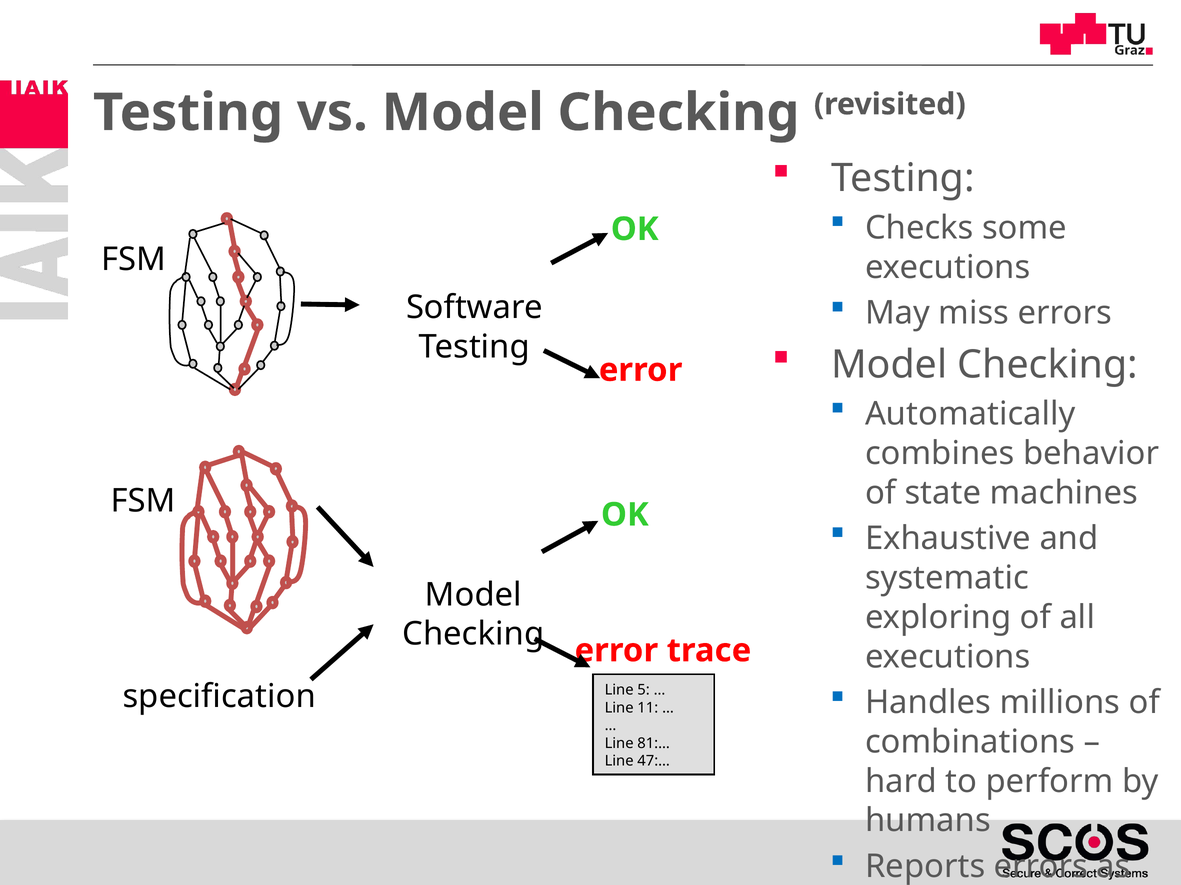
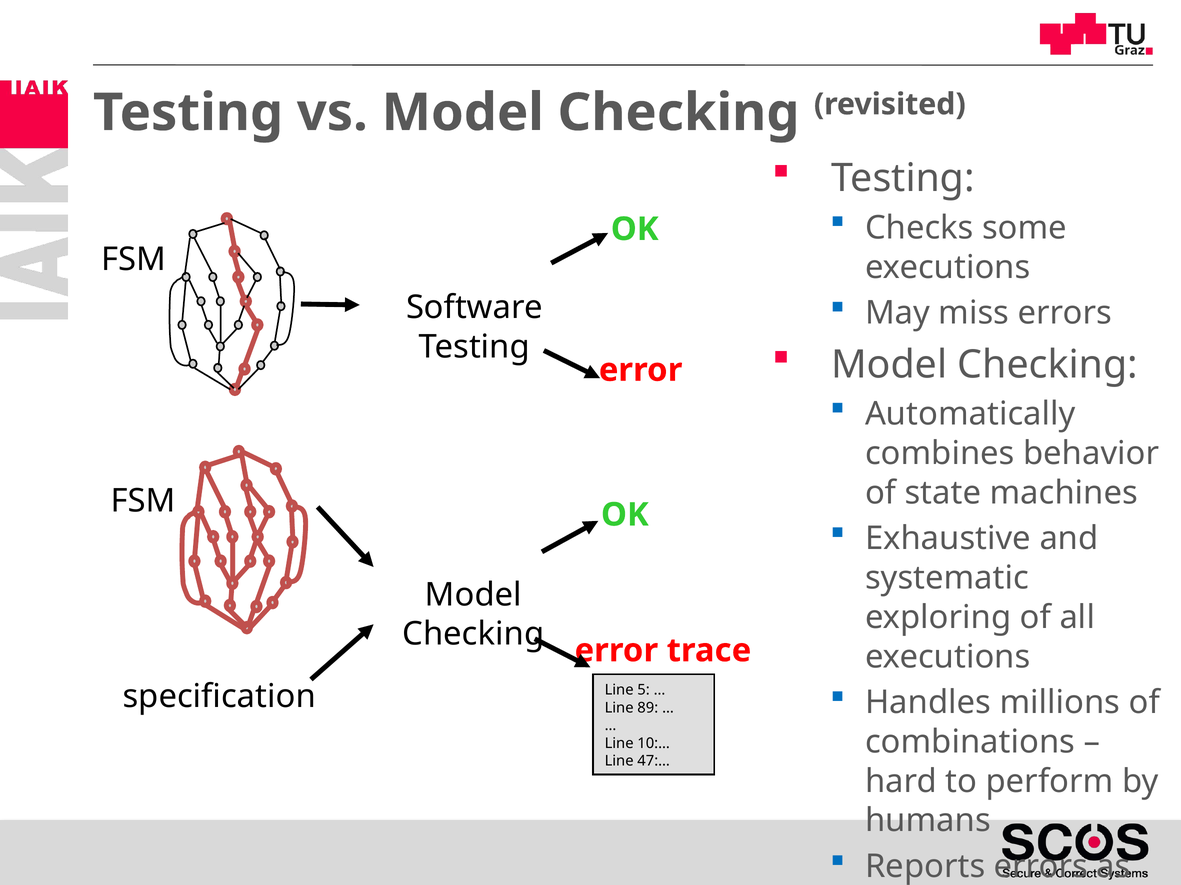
11: 11 -> 89
81:…: 81:… -> 10:…
